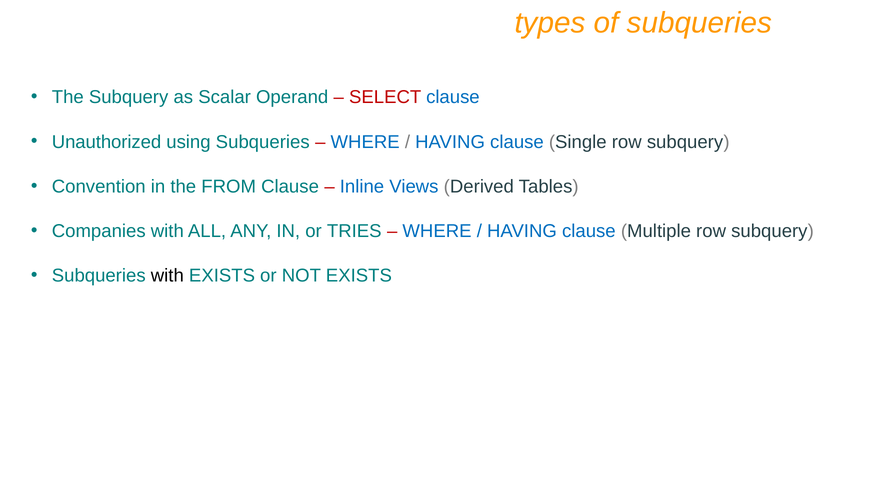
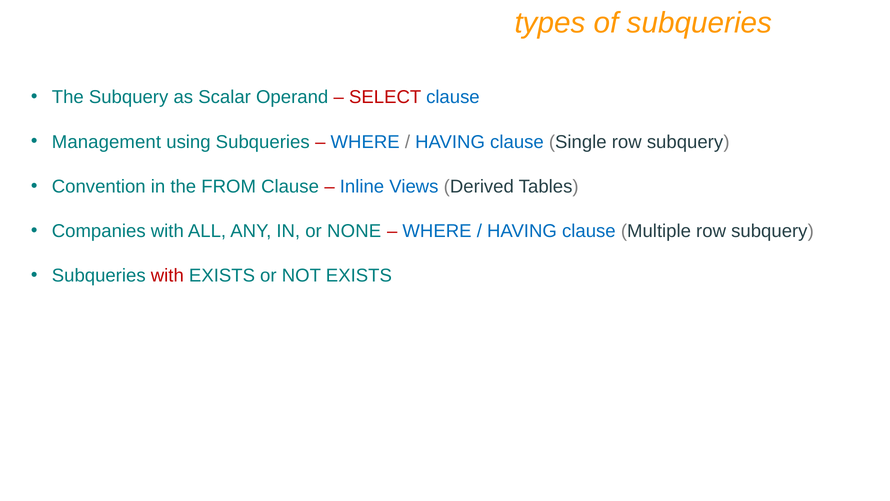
Unauthorized: Unauthorized -> Management
TRIES: TRIES -> NONE
with at (167, 275) colour: black -> red
